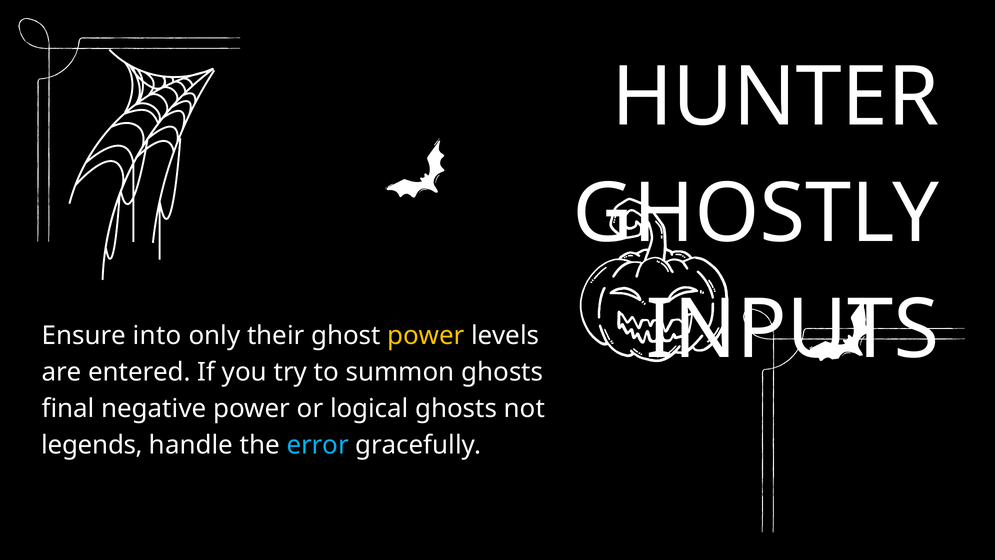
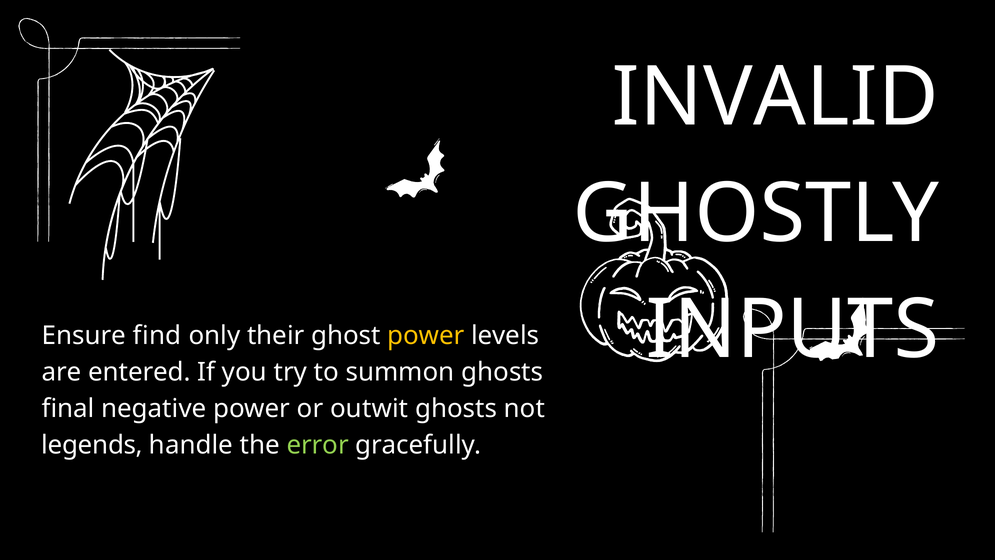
HUNTER: HUNTER -> INVALID
into: into -> find
logical: logical -> outwit
error colour: light blue -> light green
